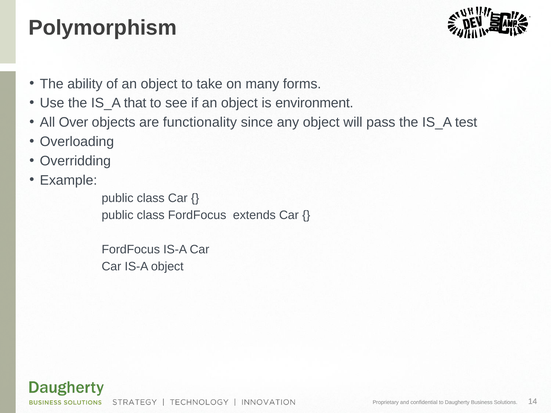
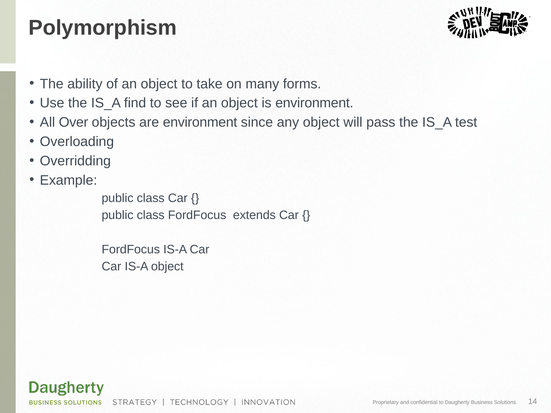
that: that -> find
are functionality: functionality -> environment
